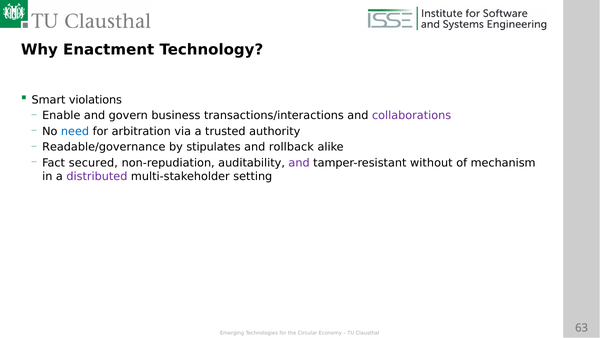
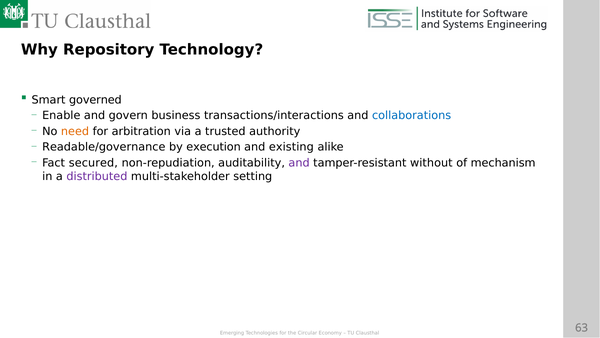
Enactment: Enactment -> Repository
violations: violations -> governed
collaborations colour: purple -> blue
need colour: blue -> orange
stipulates: stipulates -> execution
rollback: rollback -> existing
